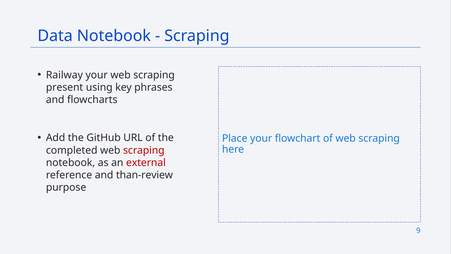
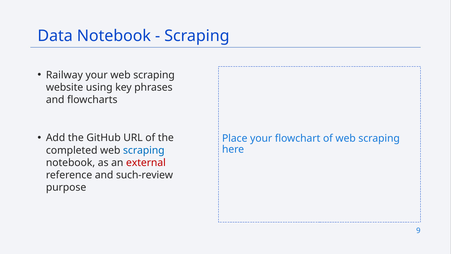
present: present -> website
scraping at (144, 150) colour: red -> blue
than-review: than-review -> such-review
